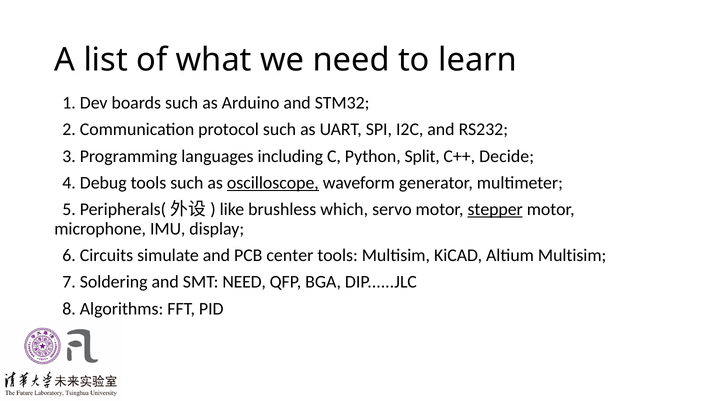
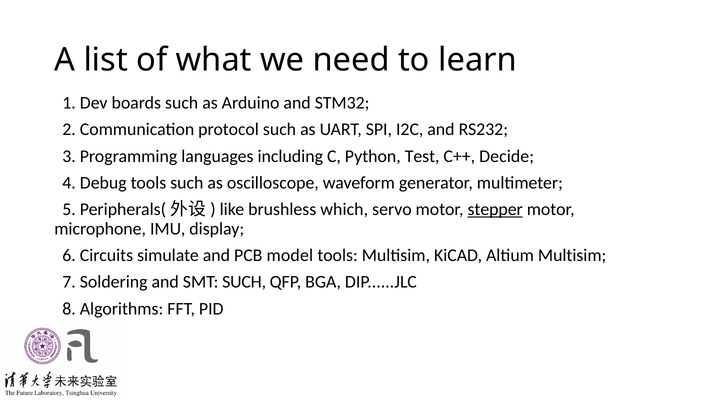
Split: Split -> Test
oscilloscope underline: present -> none
center: center -> model
SMT NEED: NEED -> SUCH
